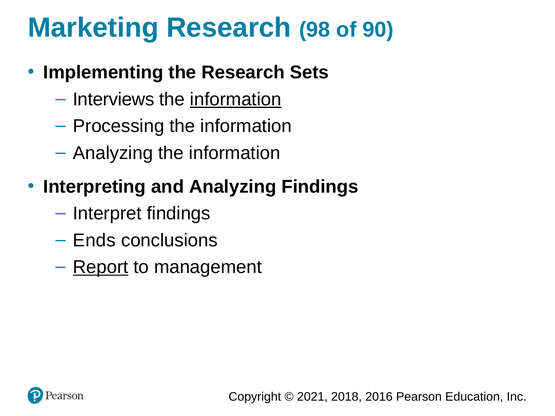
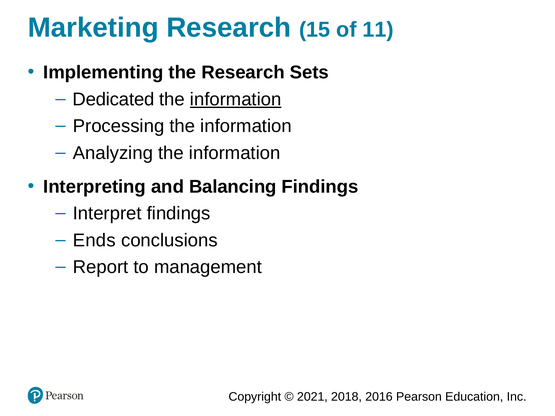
98: 98 -> 15
90: 90 -> 11
Interviews: Interviews -> Dedicated
and Analyzing: Analyzing -> Balancing
Report underline: present -> none
